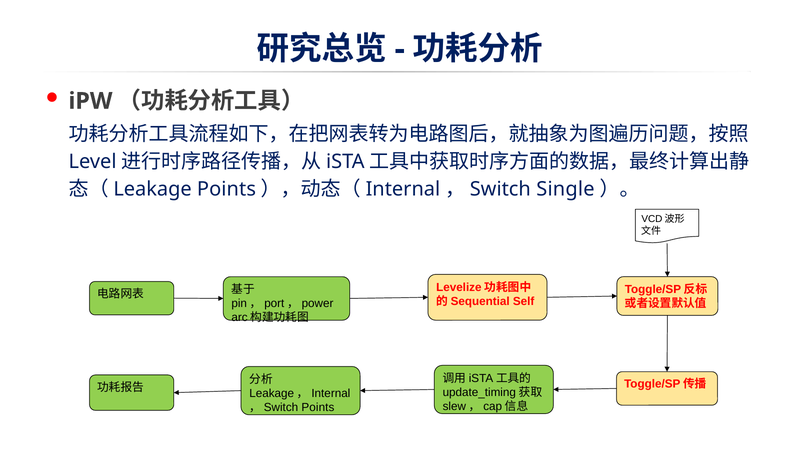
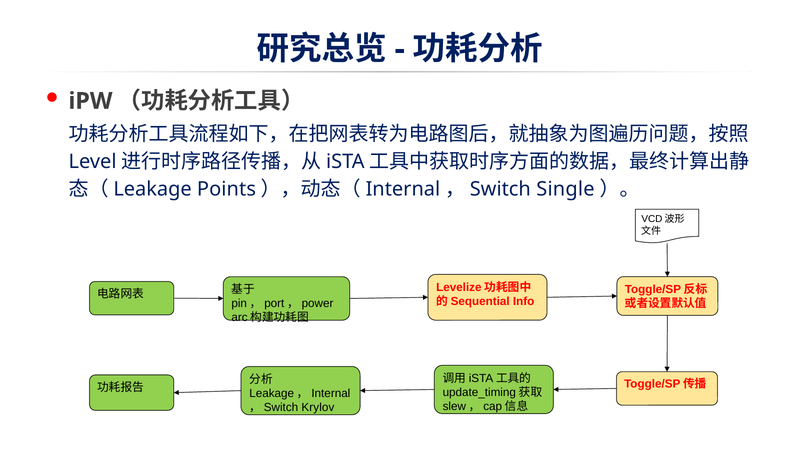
Self: Self -> Info
Points at (318, 408): Points -> Krylov
